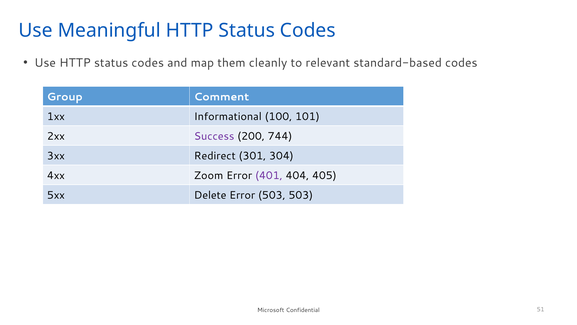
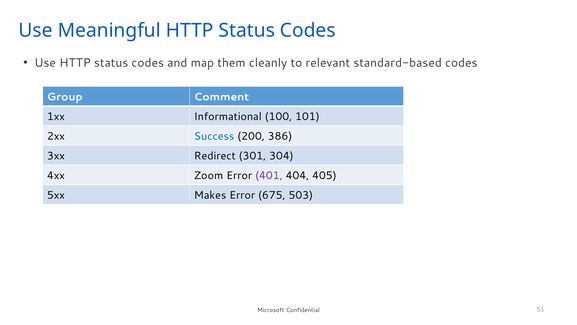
Success colour: purple -> blue
744: 744 -> 386
Delete: Delete -> Makes
Error 503: 503 -> 675
